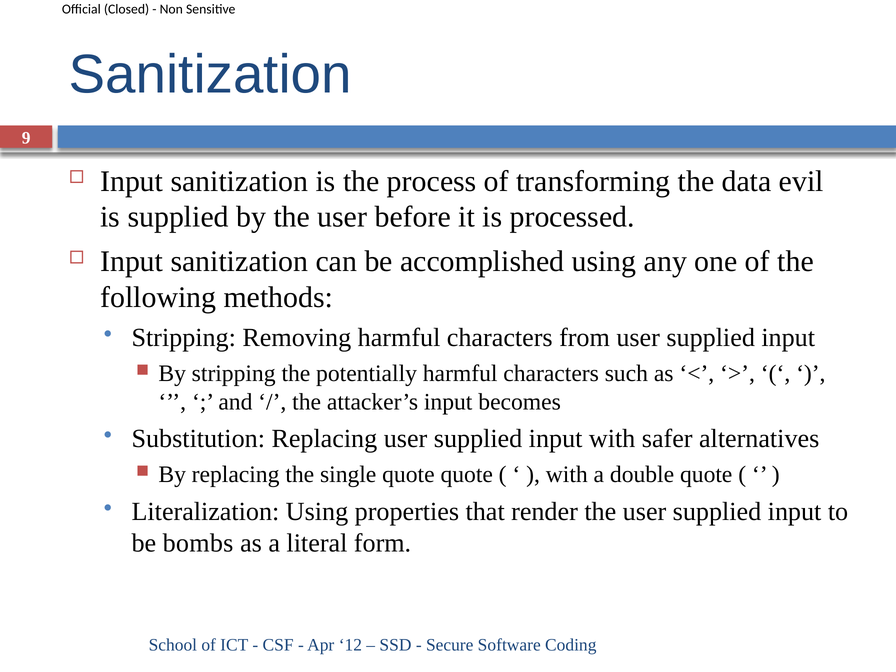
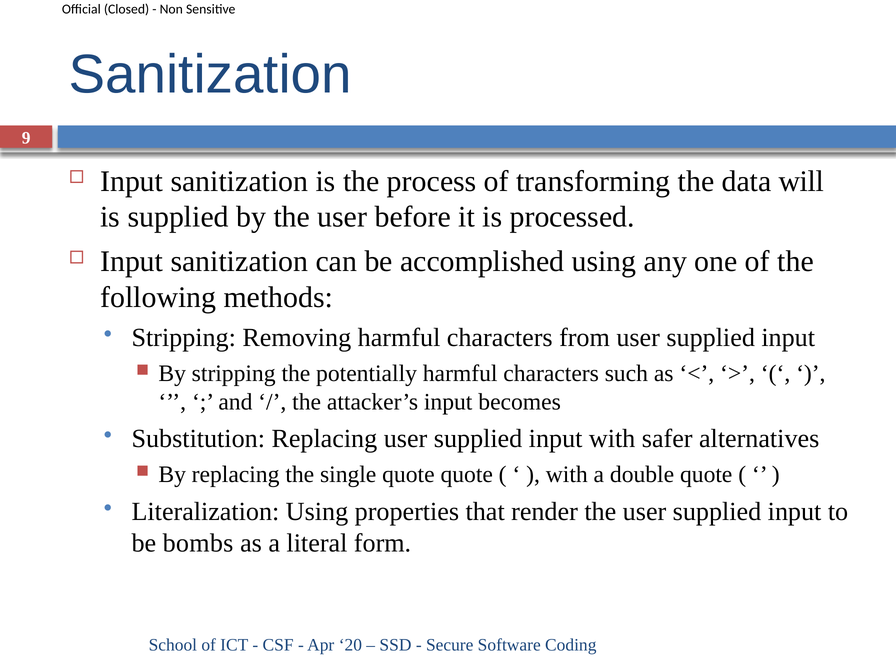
evil: evil -> will
12: 12 -> 20
